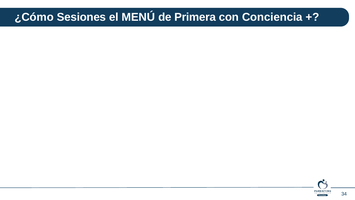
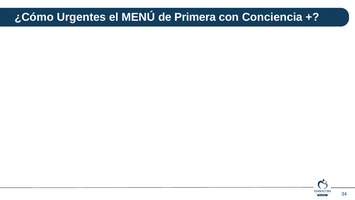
Sesiones: Sesiones -> Urgentes
